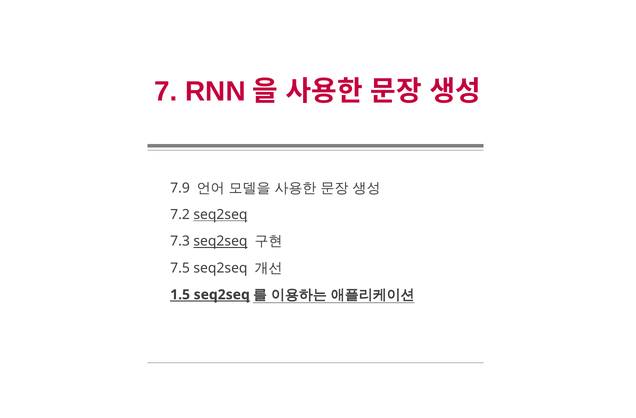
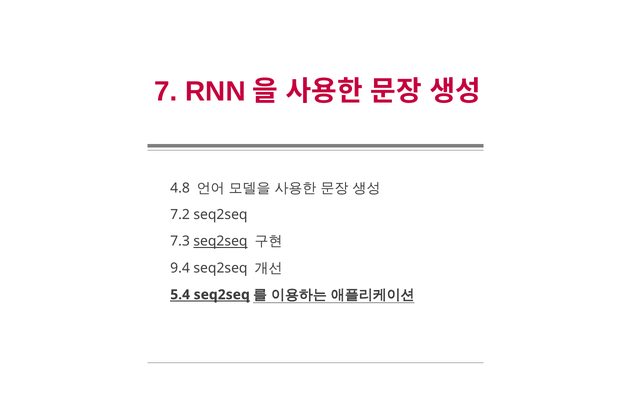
7.9: 7.9 -> 4.8
seq2seq at (220, 215) underline: present -> none
7.5: 7.5 -> 9.4
1.5: 1.5 -> 5.4
